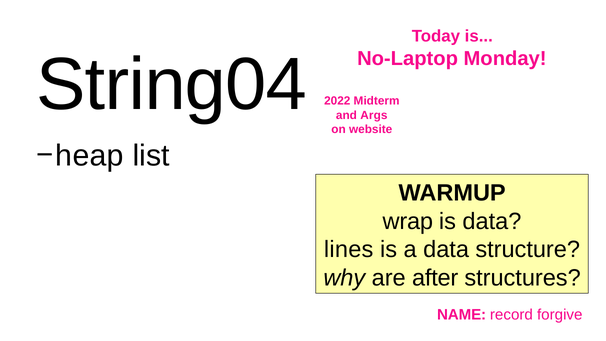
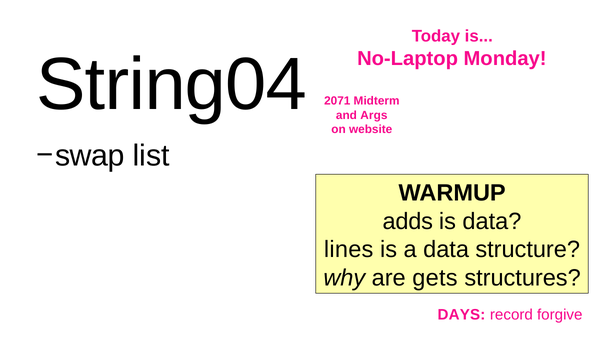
2022: 2022 -> 2071
heap: heap -> swap
wrap: wrap -> adds
after: after -> gets
NAME: NAME -> DAYS
